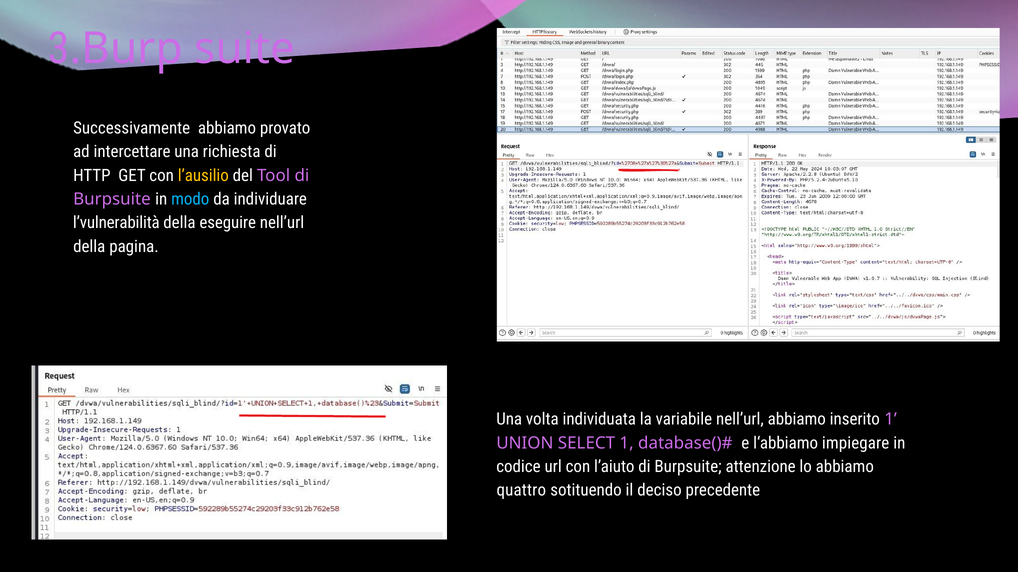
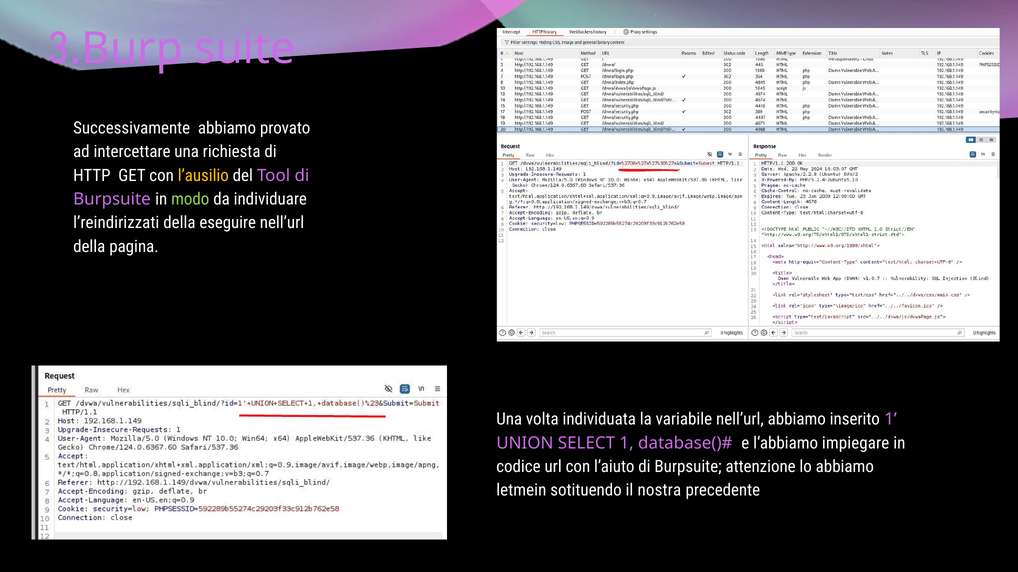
modo colour: light blue -> light green
l’vulnerabilità: l’vulnerabilità -> l’reindirizzati
quattro: quattro -> letmein
deciso: deciso -> nostra
